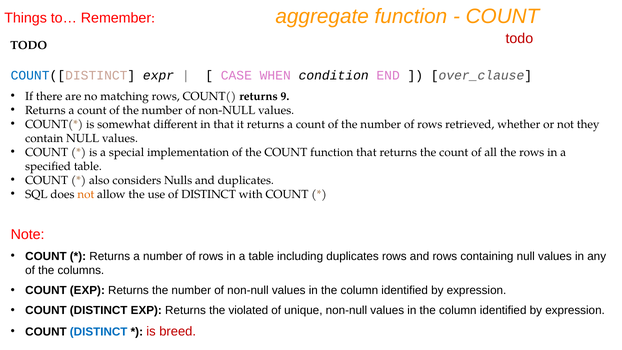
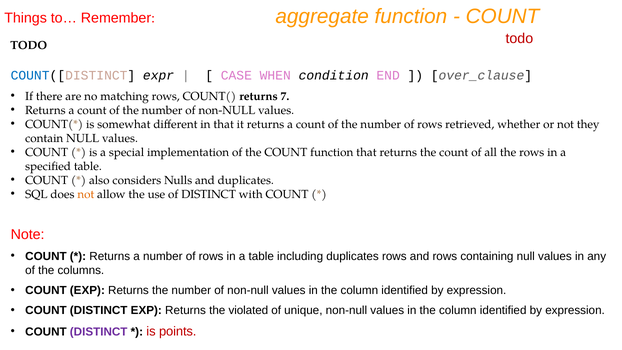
9: 9 -> 7
DISTINCT at (99, 332) colour: blue -> purple
breed: breed -> points
